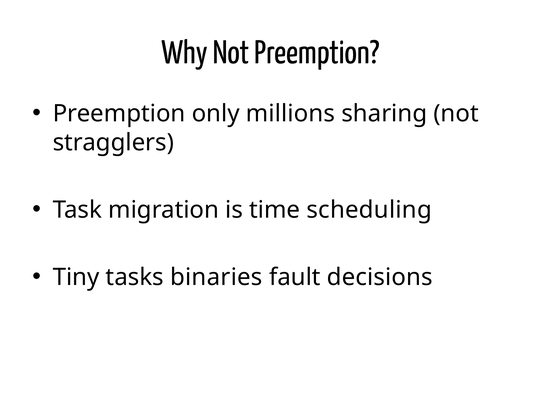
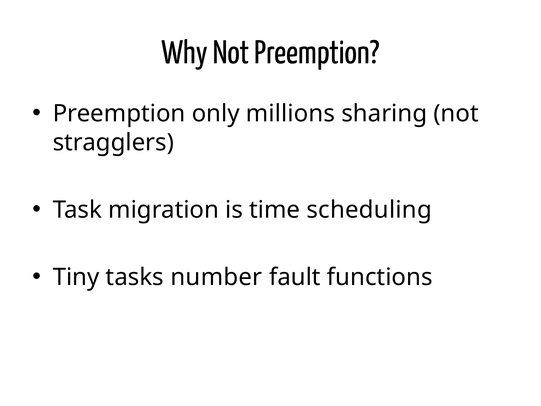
binaries: binaries -> number
decisions: decisions -> functions
